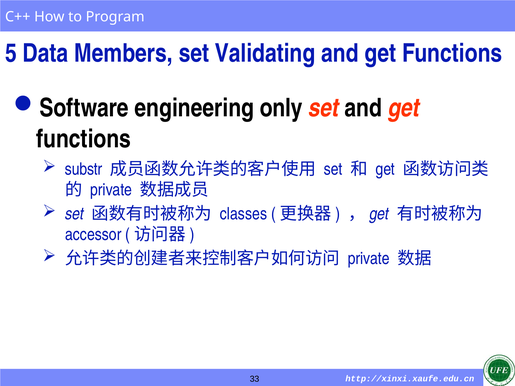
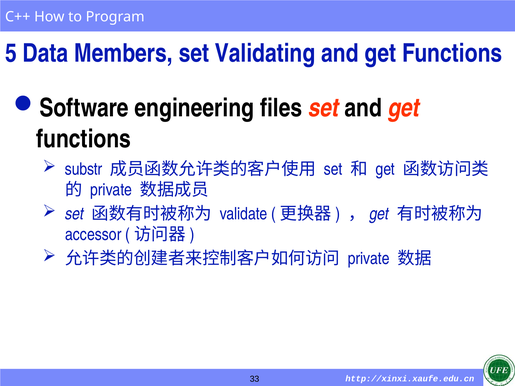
only: only -> files
classes: classes -> validate
